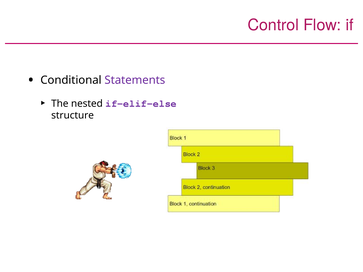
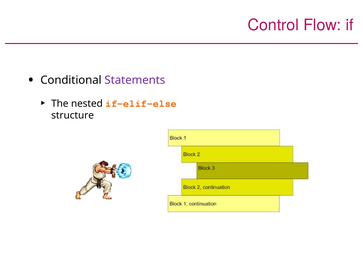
if-elif-else colour: purple -> orange
